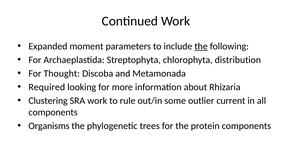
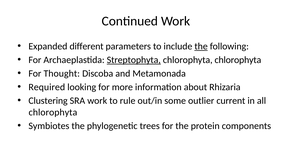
moment: moment -> different
Streptophyta underline: none -> present
chlorophyta distribution: distribution -> chlorophyta
components at (53, 112): components -> chlorophyta
Organisms: Organisms -> Symbiotes
